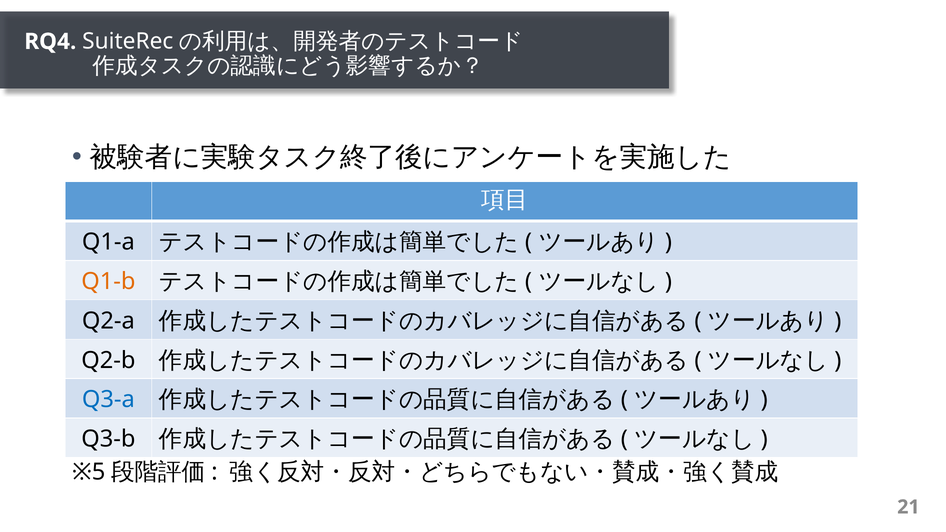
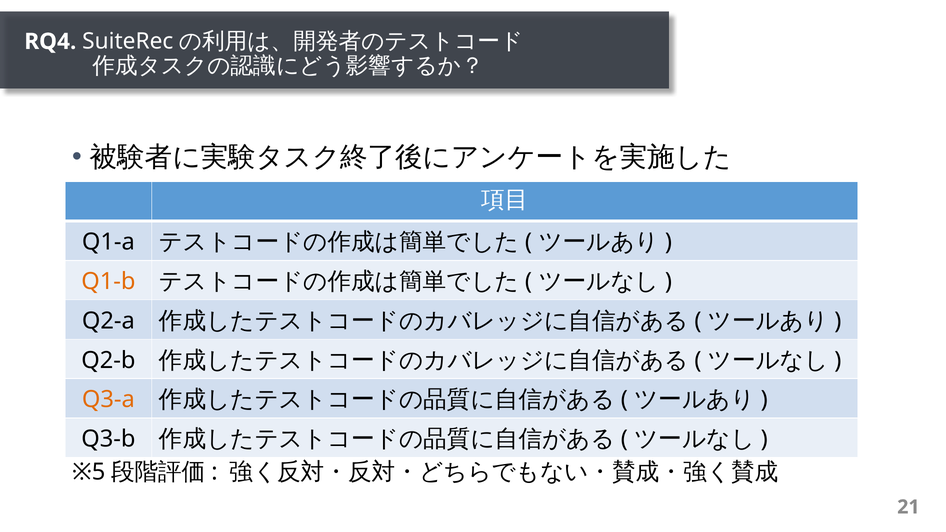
Q3-a colour: blue -> orange
